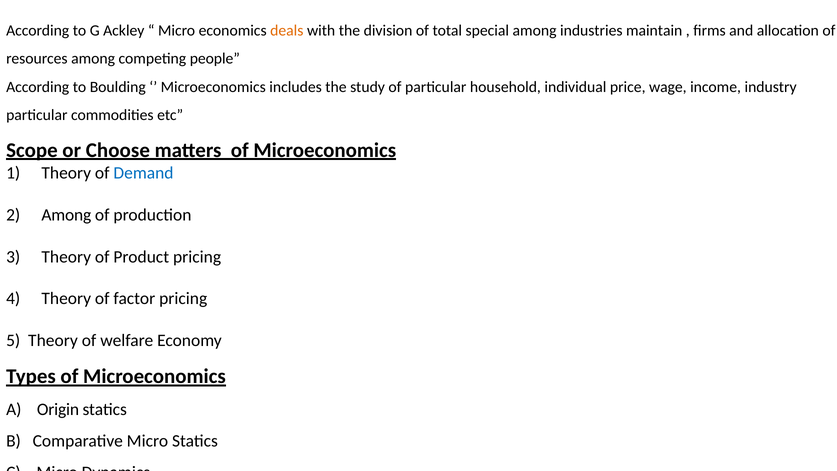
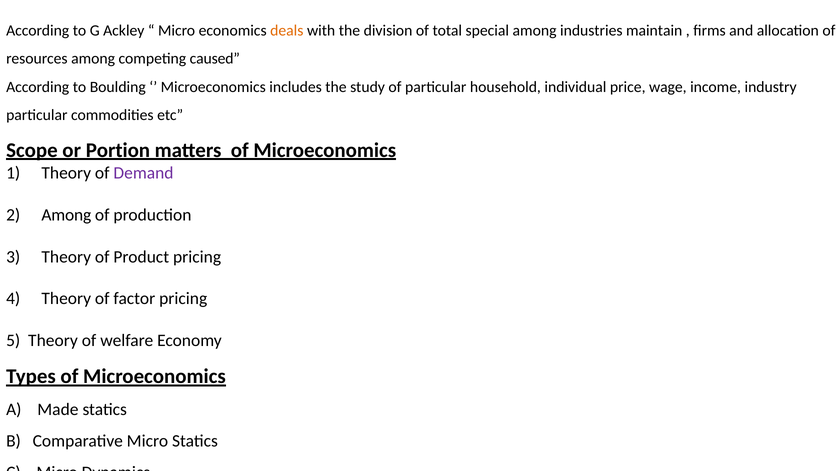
people: people -> caused
Choose: Choose -> Portion
Demand colour: blue -> purple
Origin: Origin -> Made
